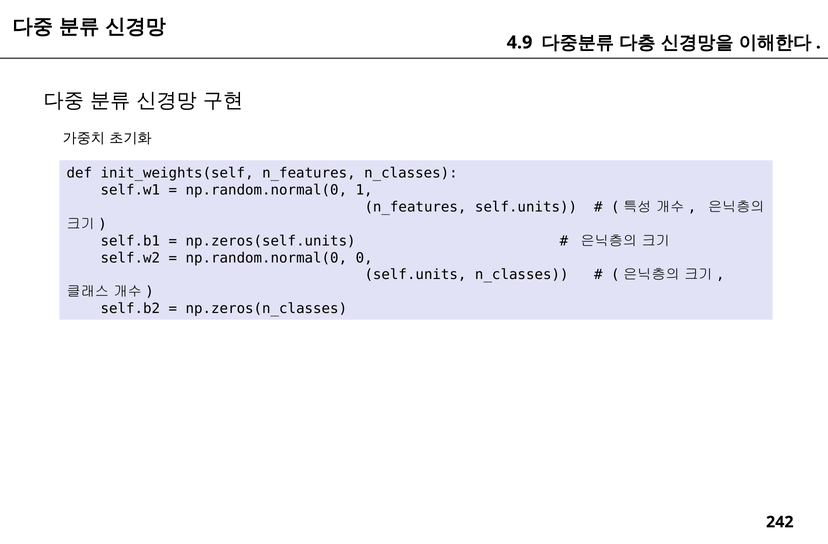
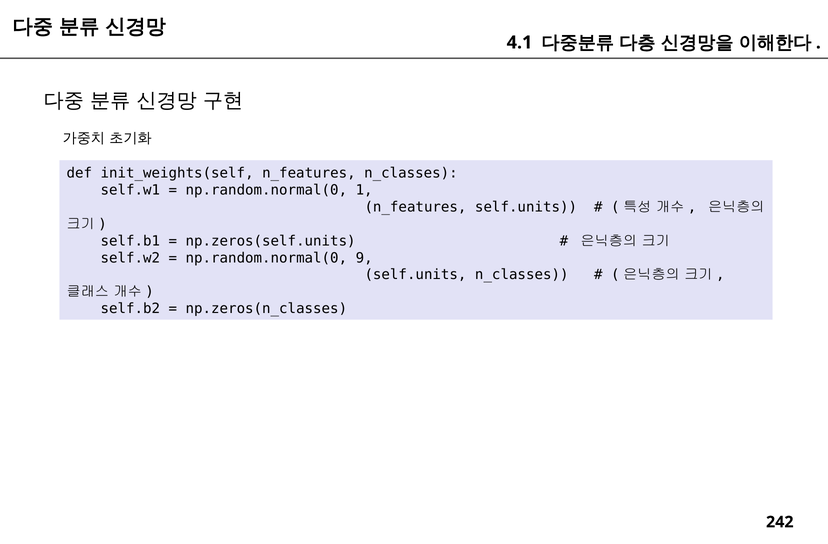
4.9: 4.9 -> 4.1
0: 0 -> 9
